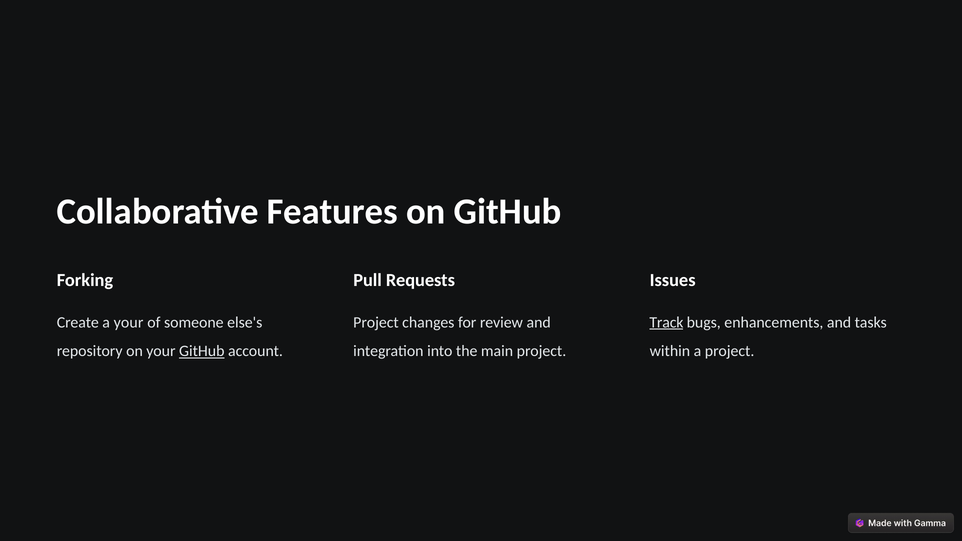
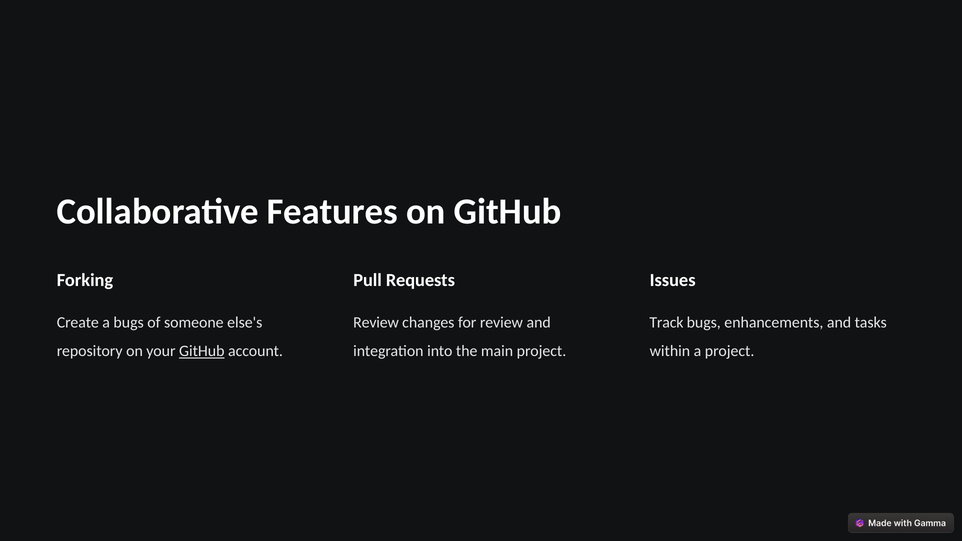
a your: your -> bugs
Project at (376, 322): Project -> Review
Track underline: present -> none
